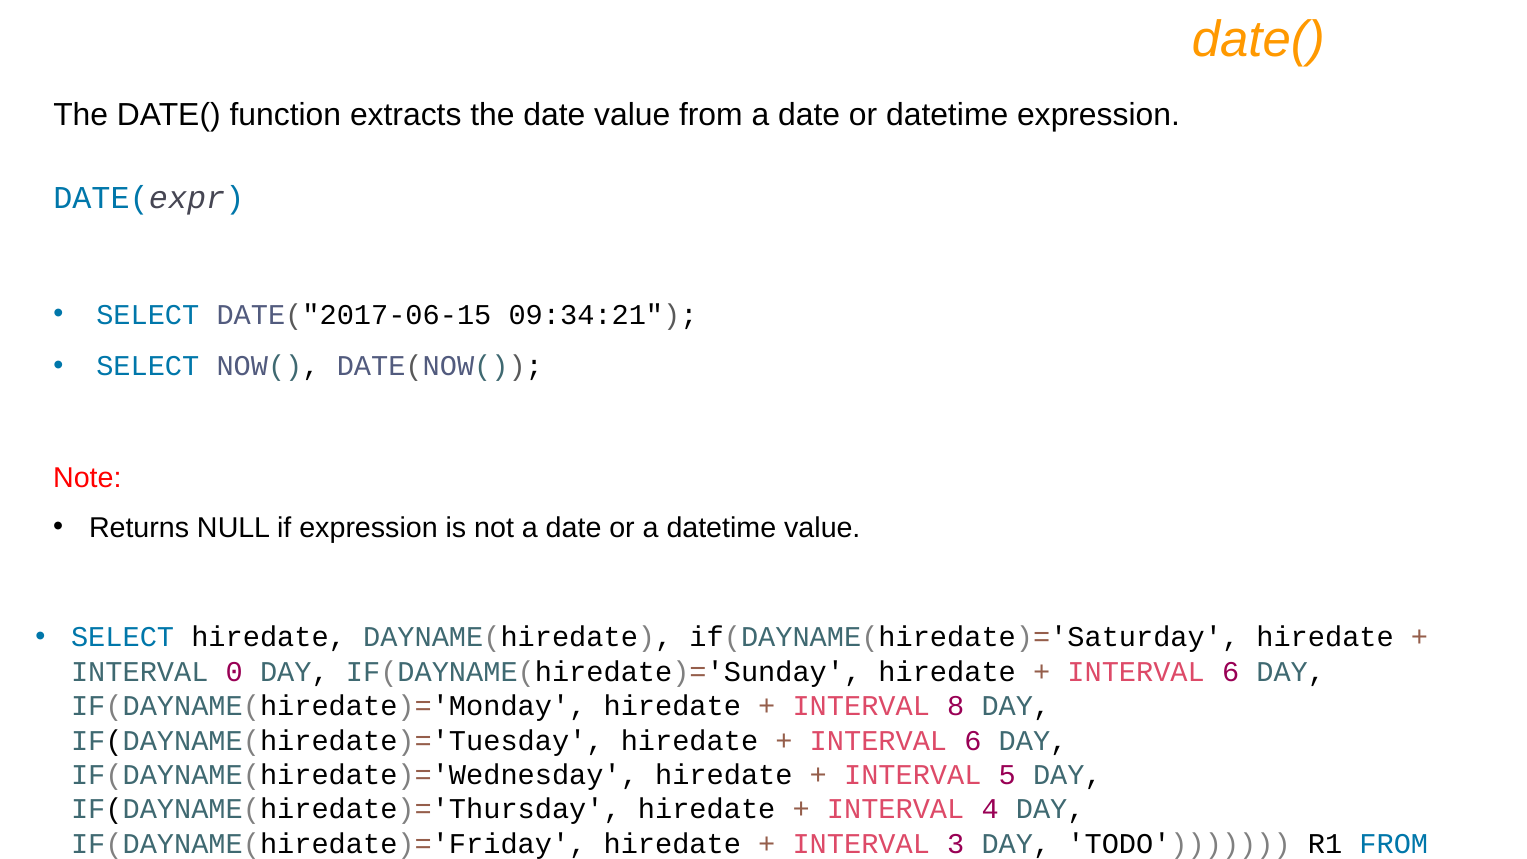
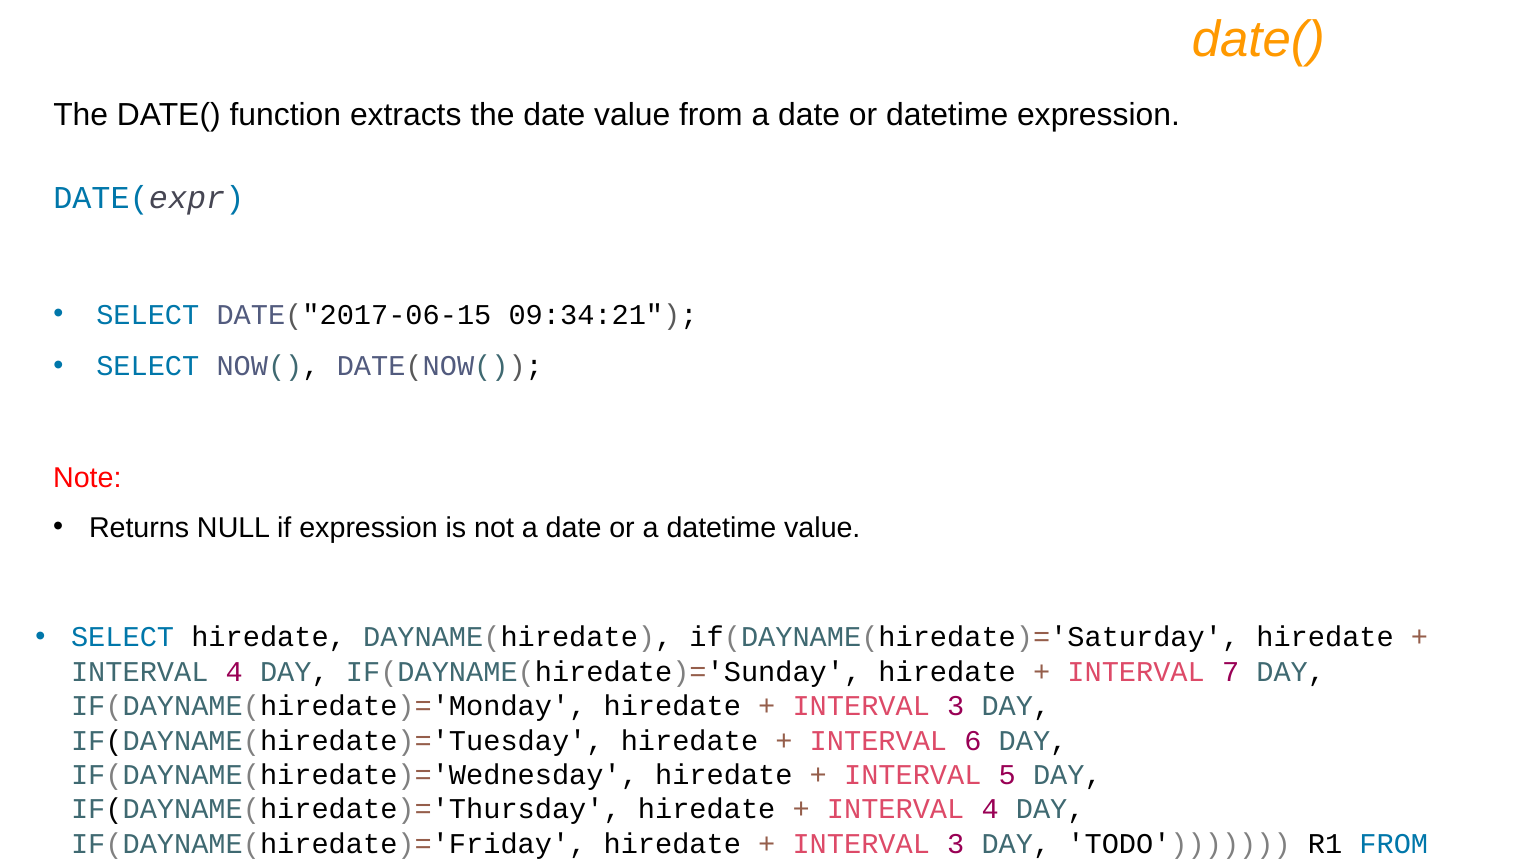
0 at (234, 672): 0 -> 4
6 at (1231, 672): 6 -> 7
8 at (956, 706): 8 -> 3
